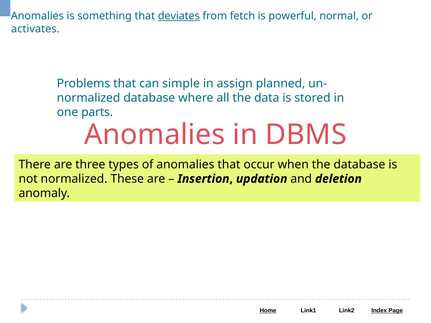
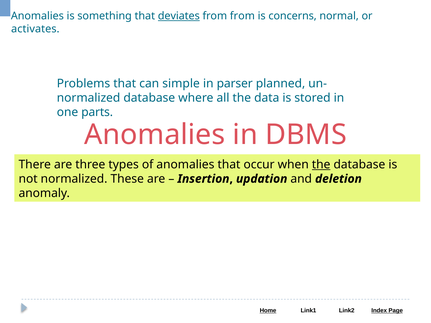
from fetch: fetch -> from
powerful: powerful -> concerns
assign: assign -> parser
the at (321, 165) underline: none -> present
